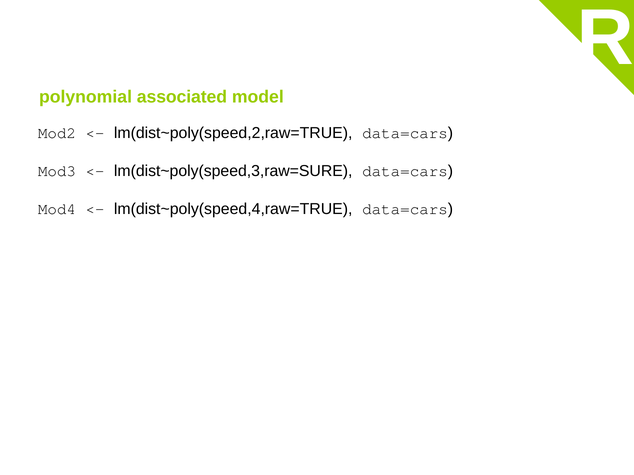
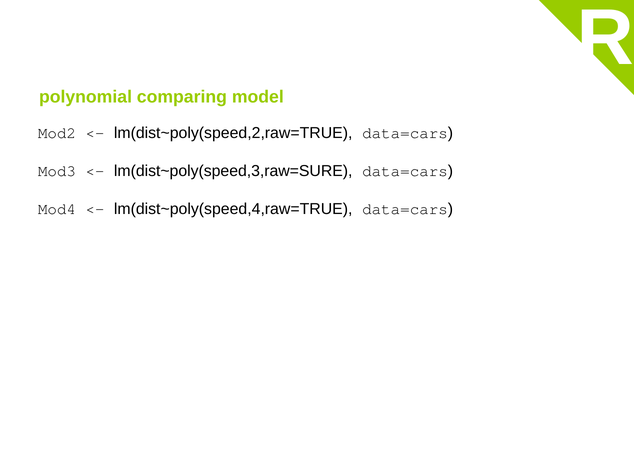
associated: associated -> comparing
